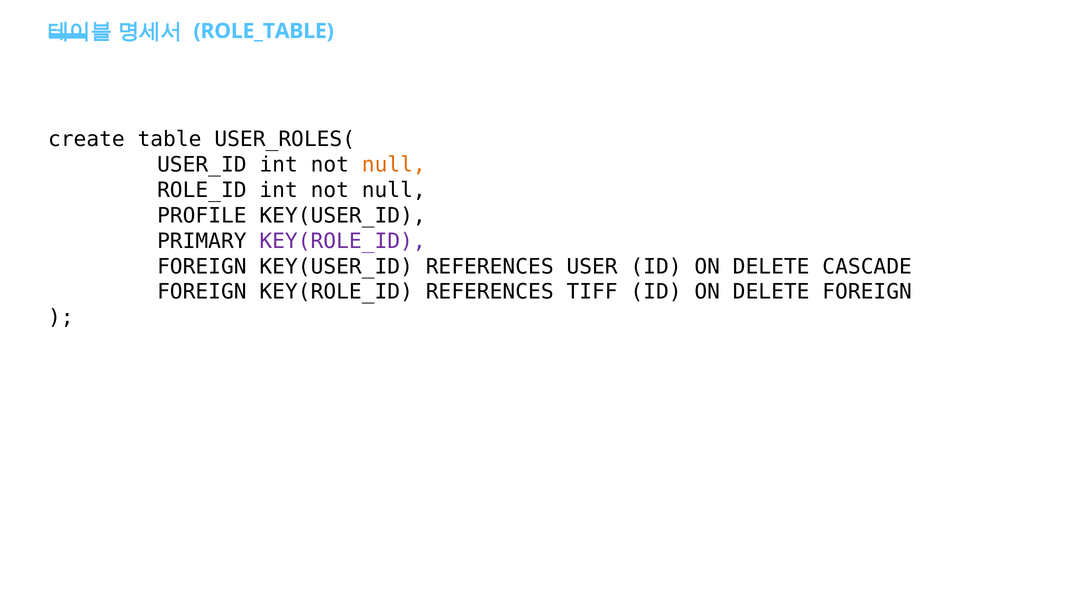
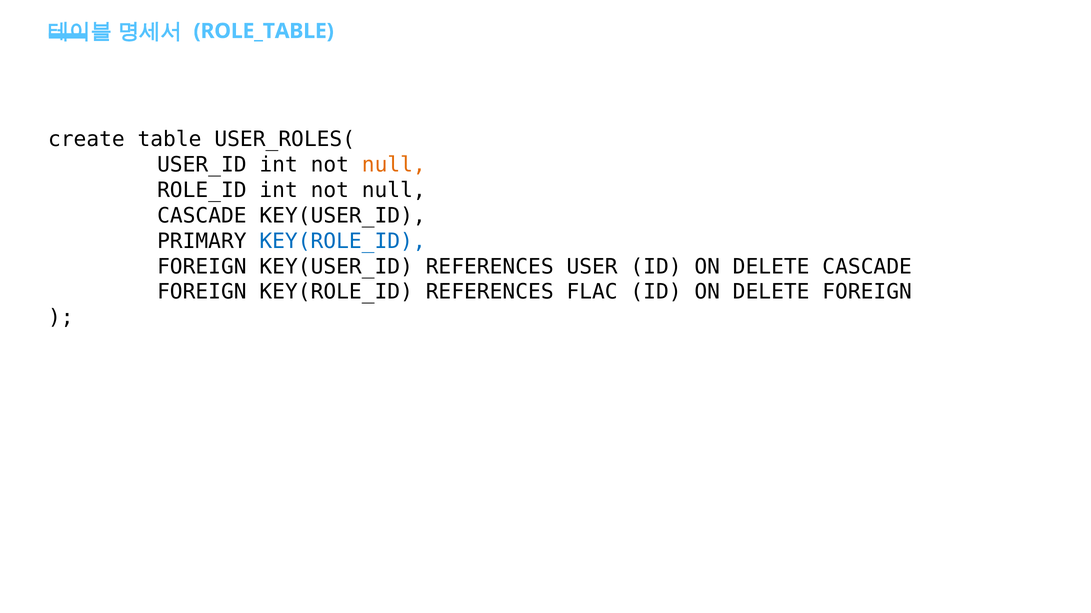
PROFILE at (202, 216): PROFILE -> CASCADE
KEY(ROLE_ID at (343, 241) colour: purple -> blue
TIFF: TIFF -> FLAC
